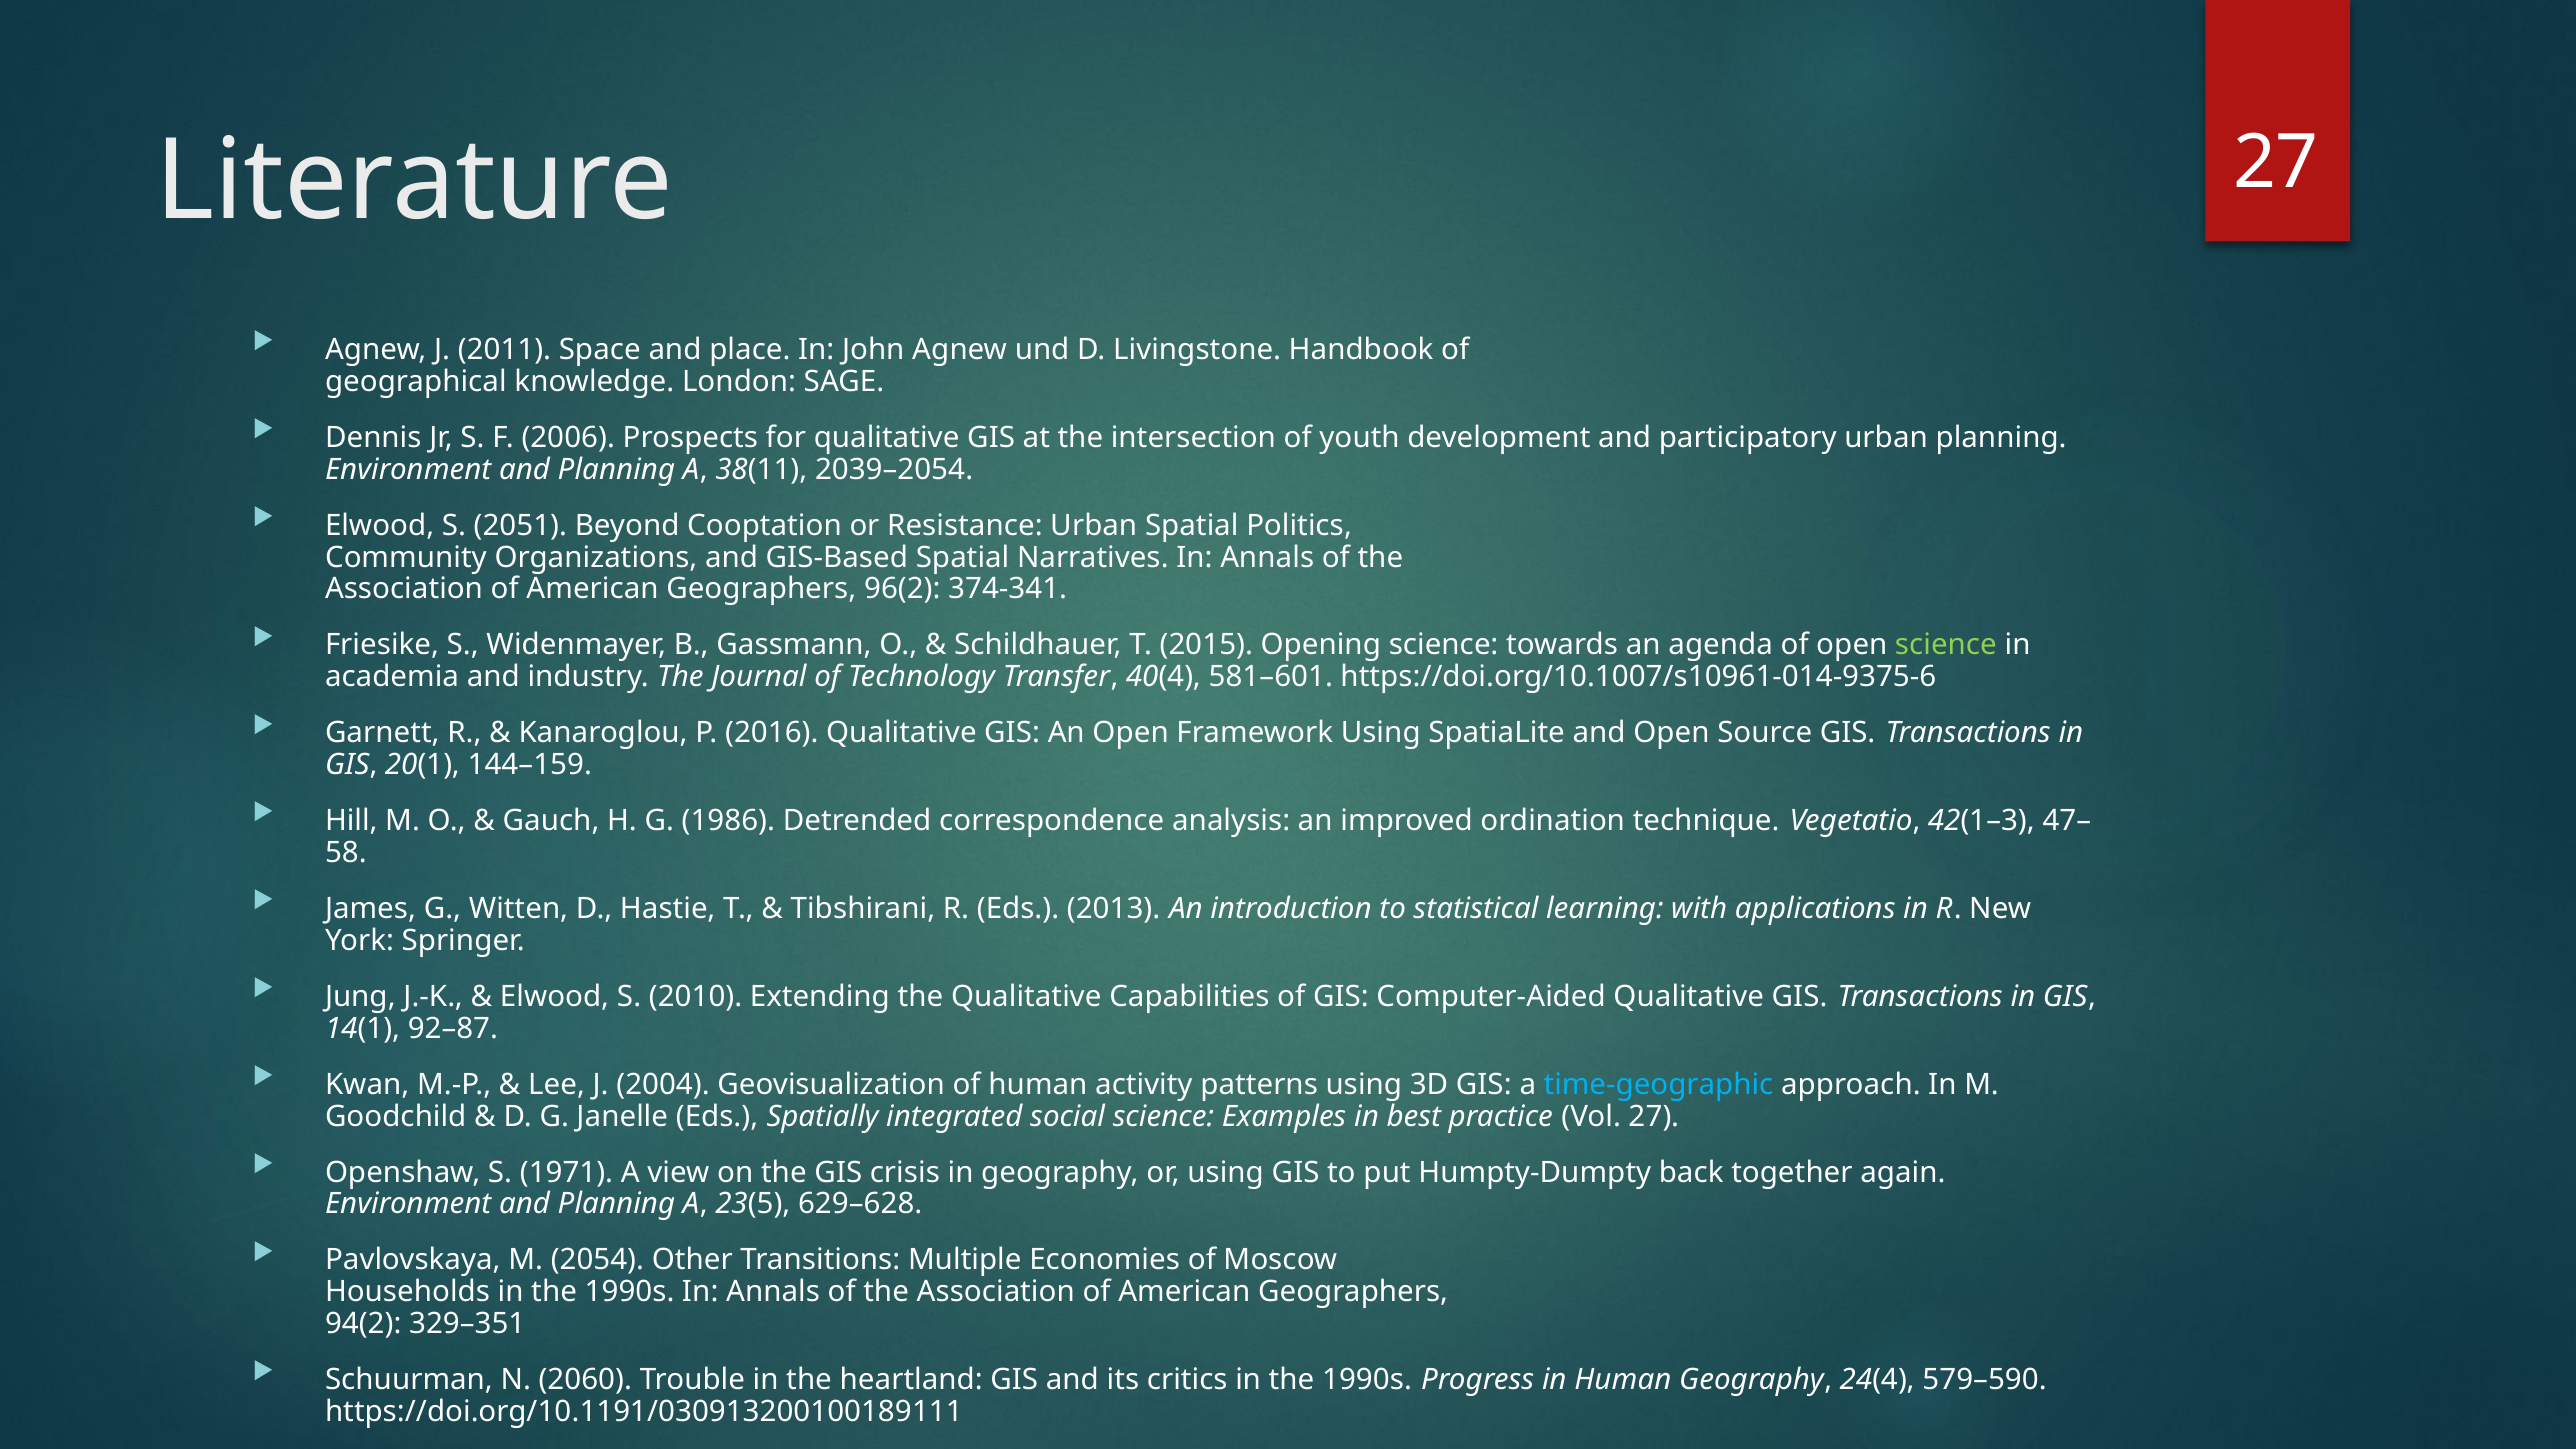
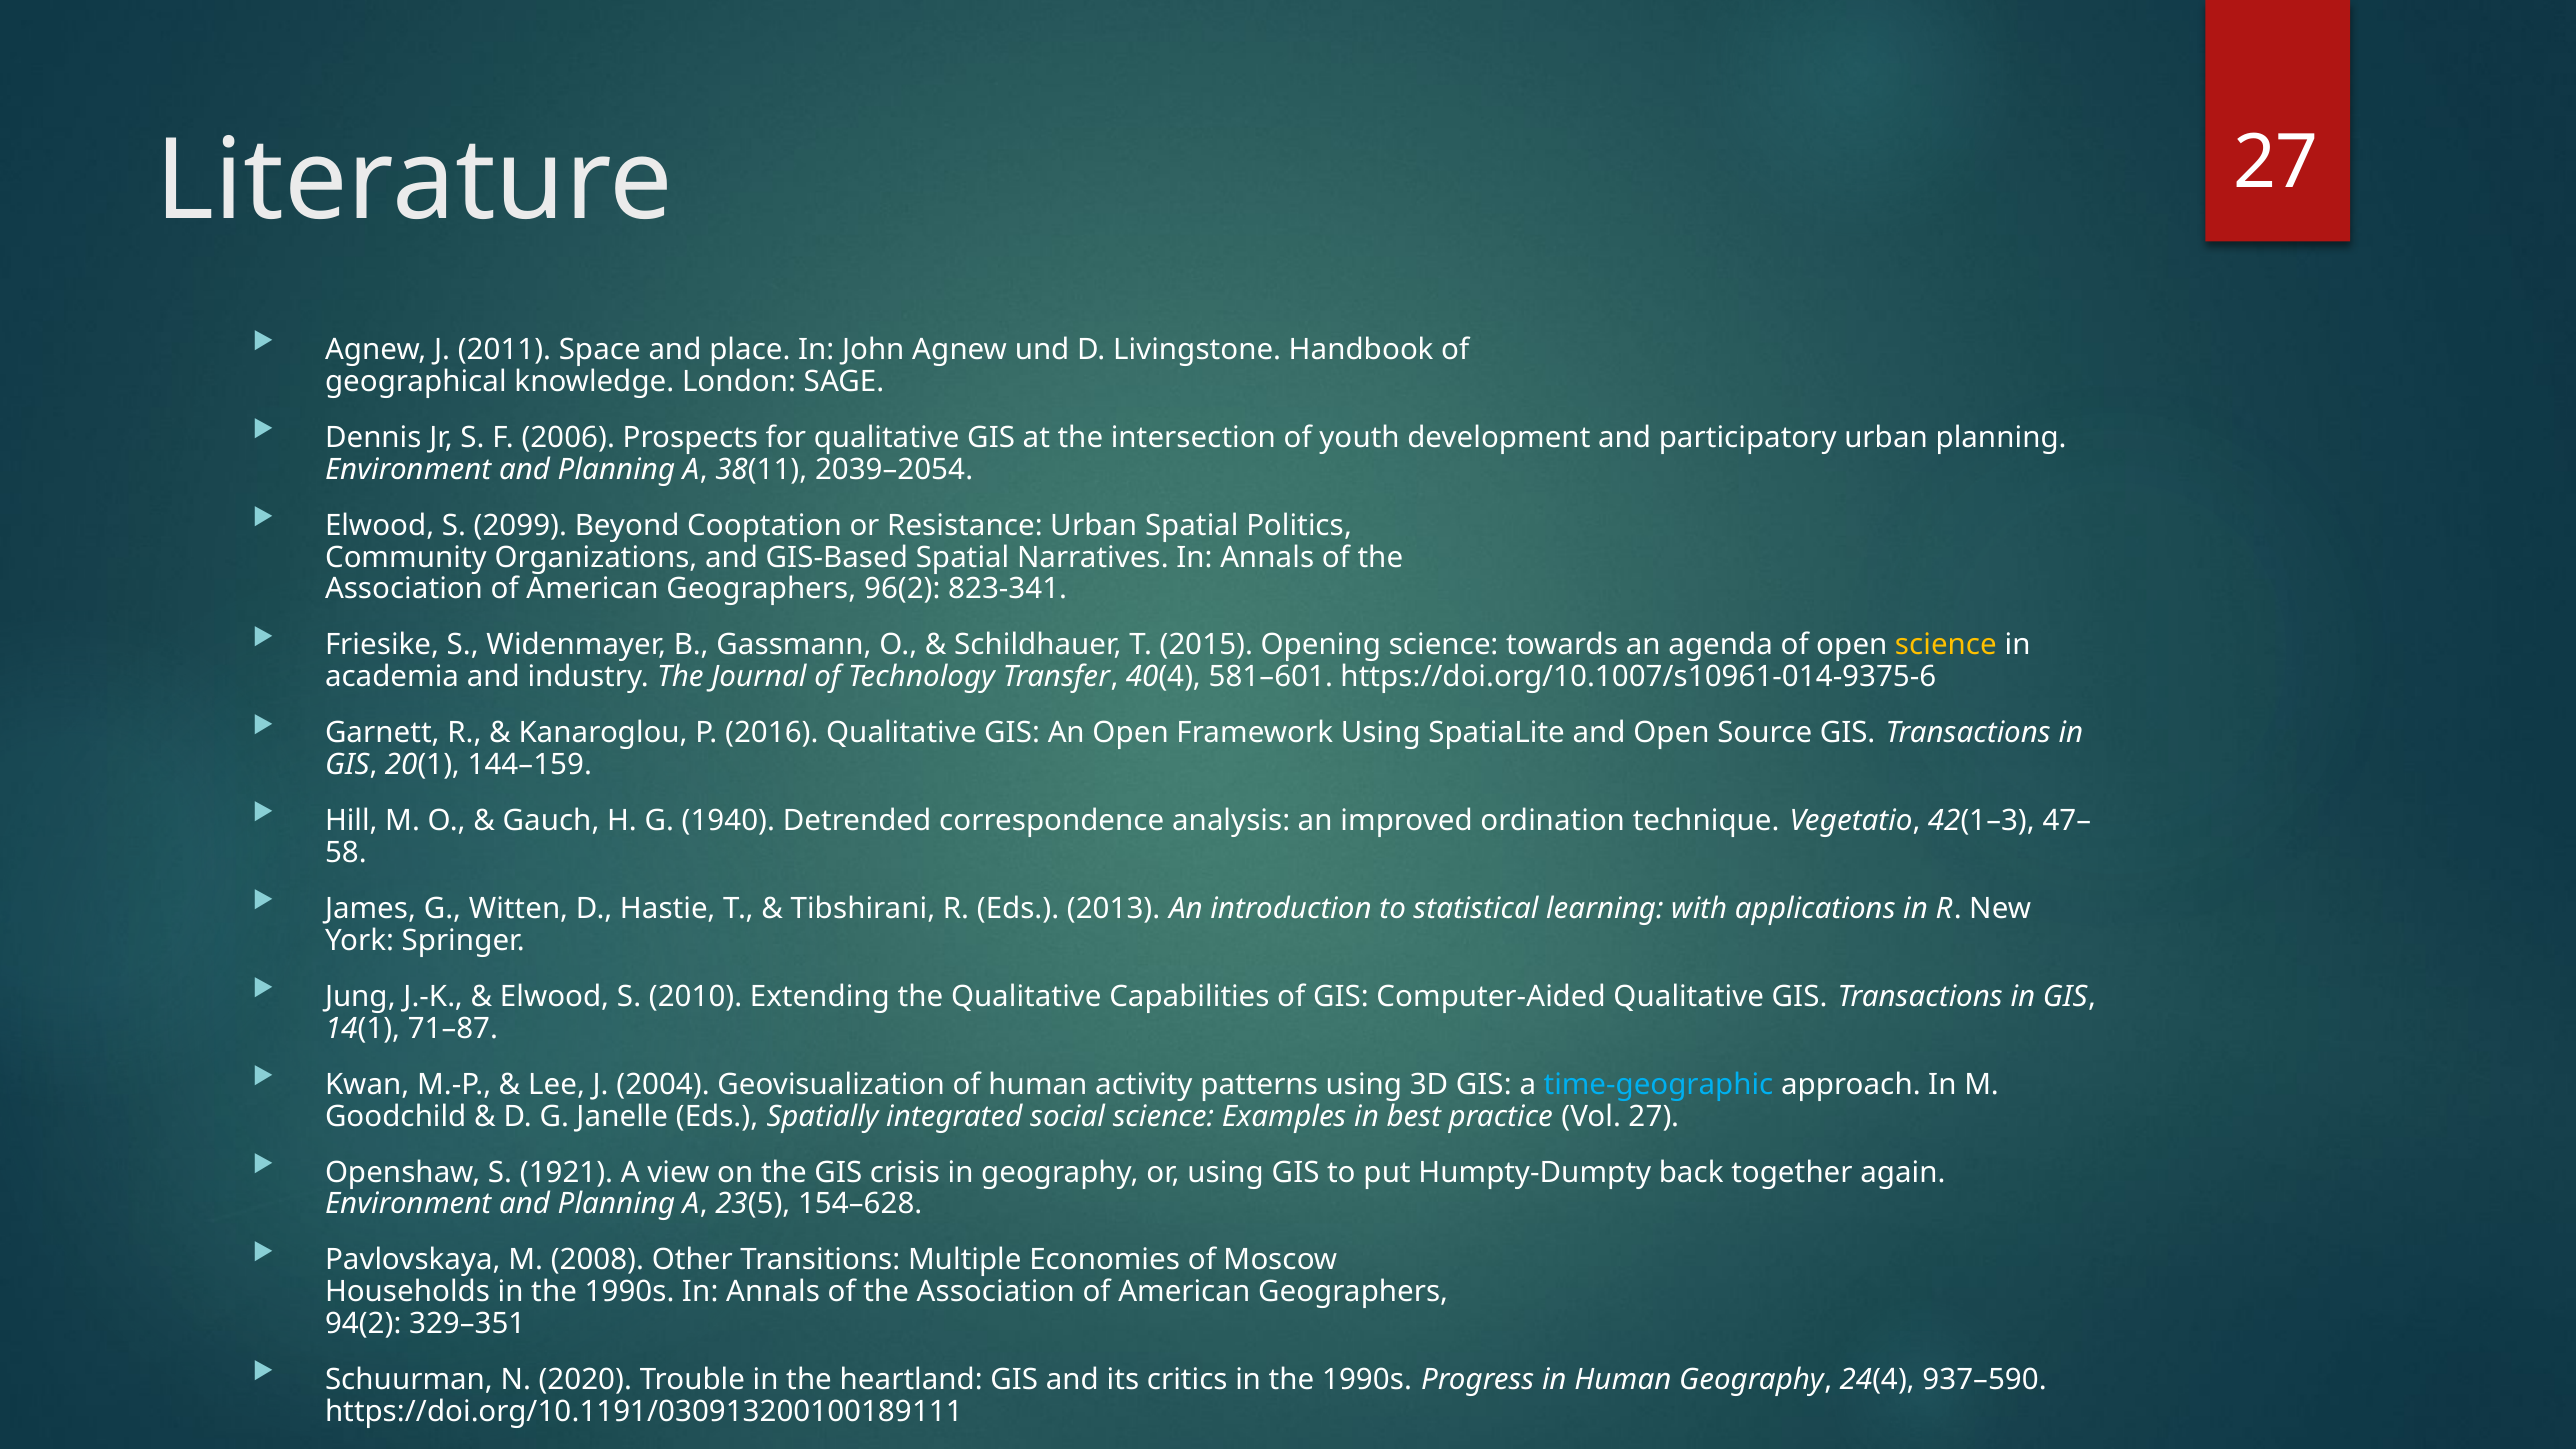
2051: 2051 -> 2099
374-341: 374-341 -> 823-341
science at (1946, 645) colour: light green -> yellow
1986: 1986 -> 1940
92–87: 92–87 -> 71–87
1971: 1971 -> 1921
629–628: 629–628 -> 154–628
2054: 2054 -> 2008
2060: 2060 -> 2020
579–590: 579–590 -> 937–590
